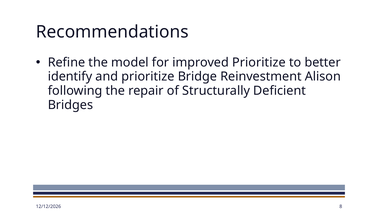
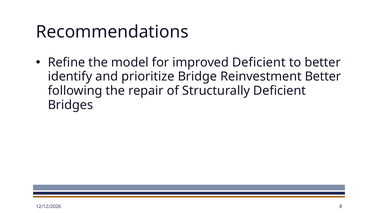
improved Prioritize: Prioritize -> Deficient
Reinvestment Alison: Alison -> Better
